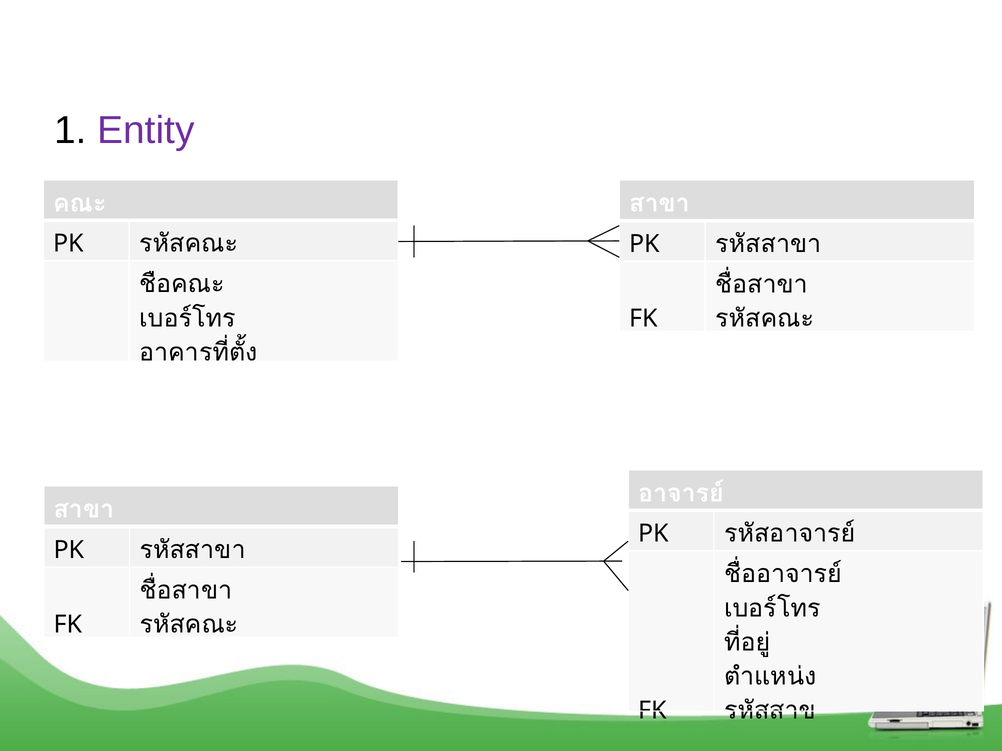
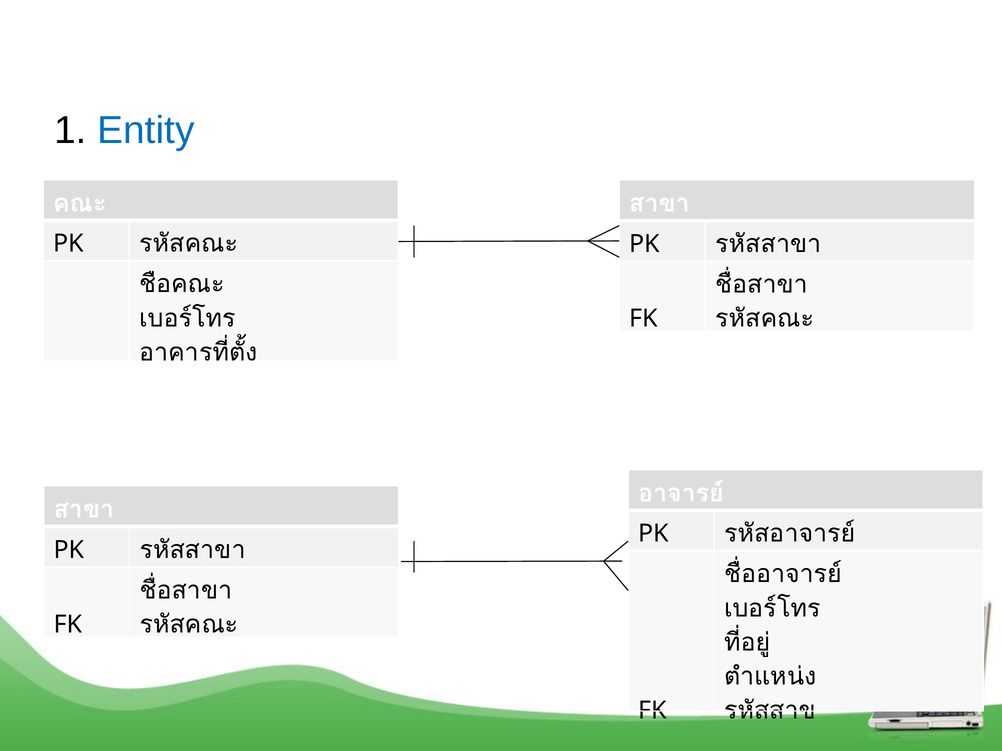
Entity colour: purple -> blue
